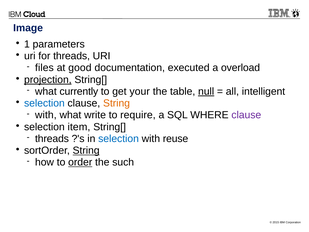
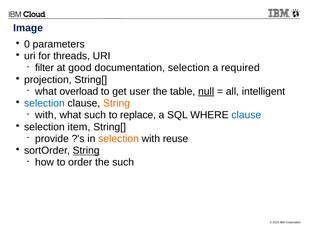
1: 1 -> 0
files: files -> filter
documentation executed: executed -> selection
overload: overload -> required
projection underline: present -> none
currently: currently -> overload
your: your -> user
what write: write -> such
require: require -> replace
clause at (246, 115) colour: purple -> blue
threads at (52, 139): threads -> provide
selection at (119, 139) colour: blue -> orange
order underline: present -> none
